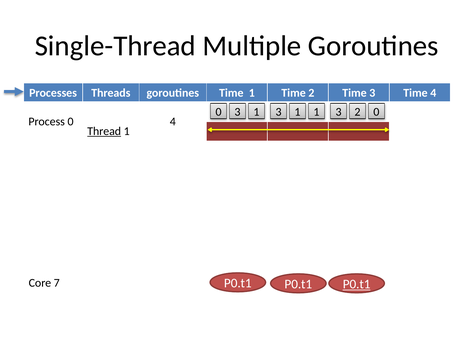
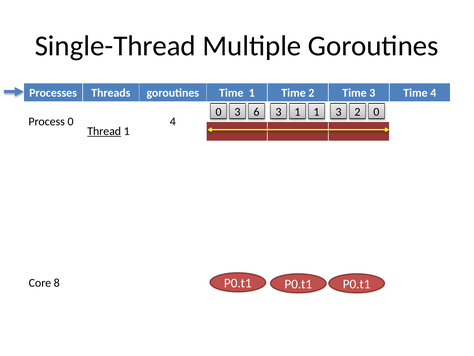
0 3 1: 1 -> 6
7: 7 -> 8
P0.t1 at (357, 284) underline: present -> none
